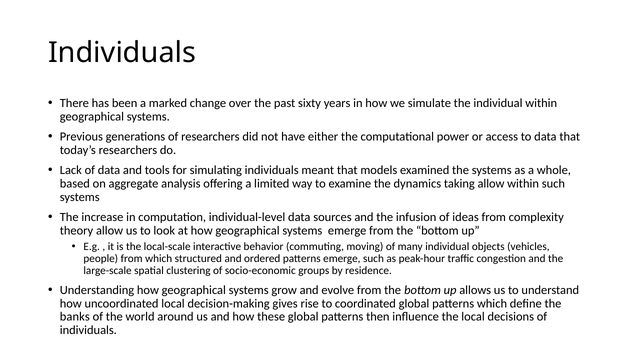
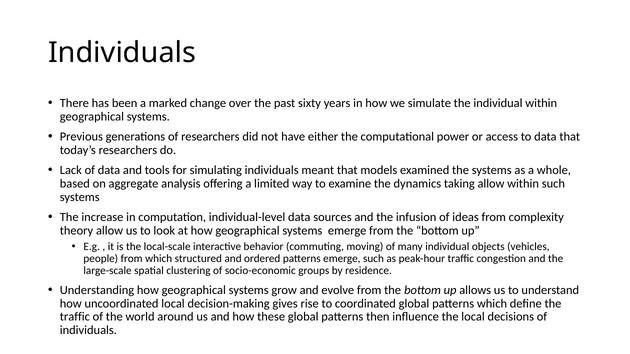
banks at (75, 317): banks -> traffic
